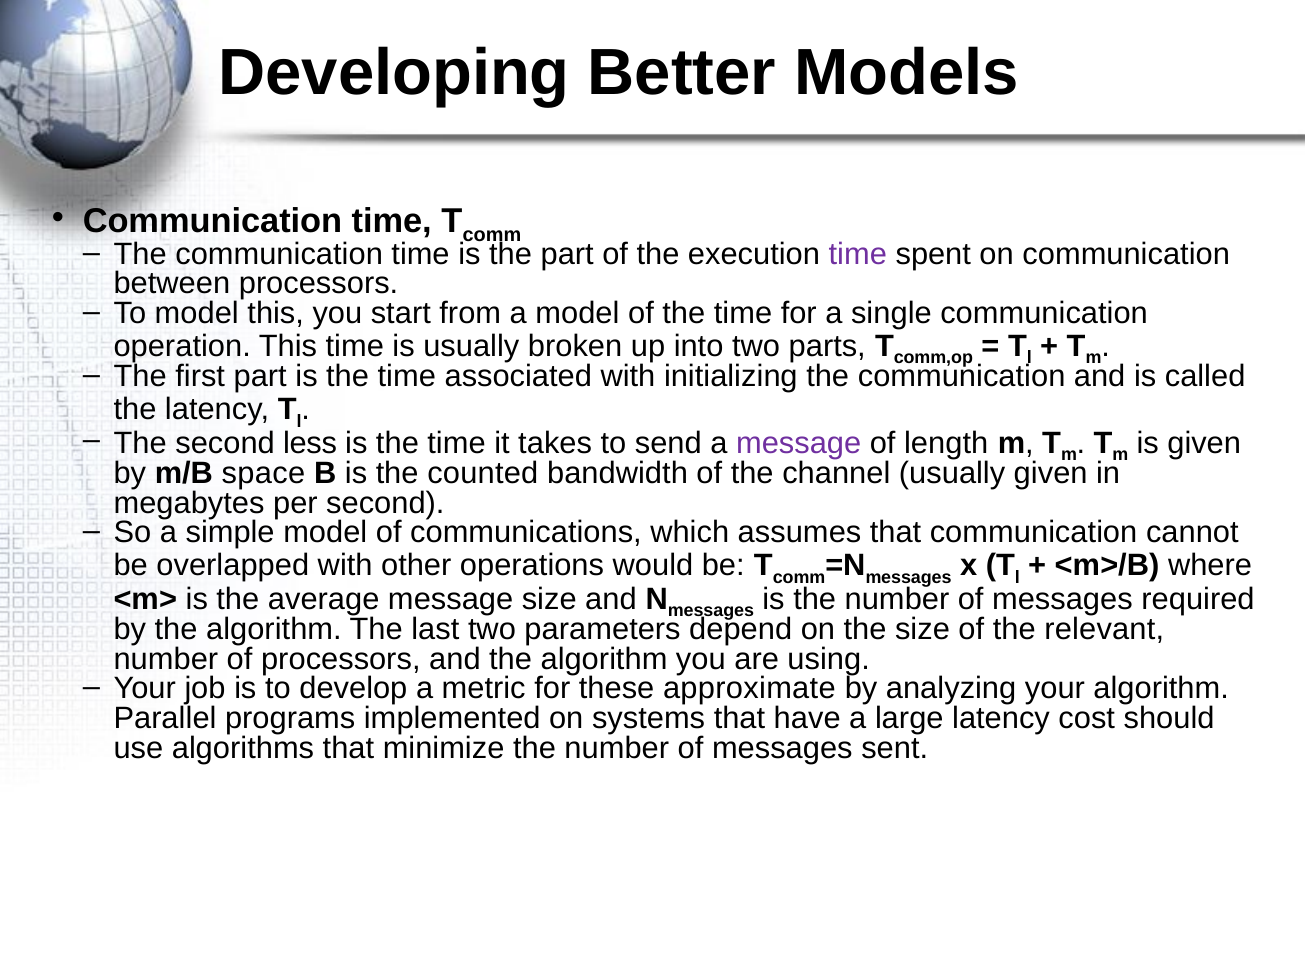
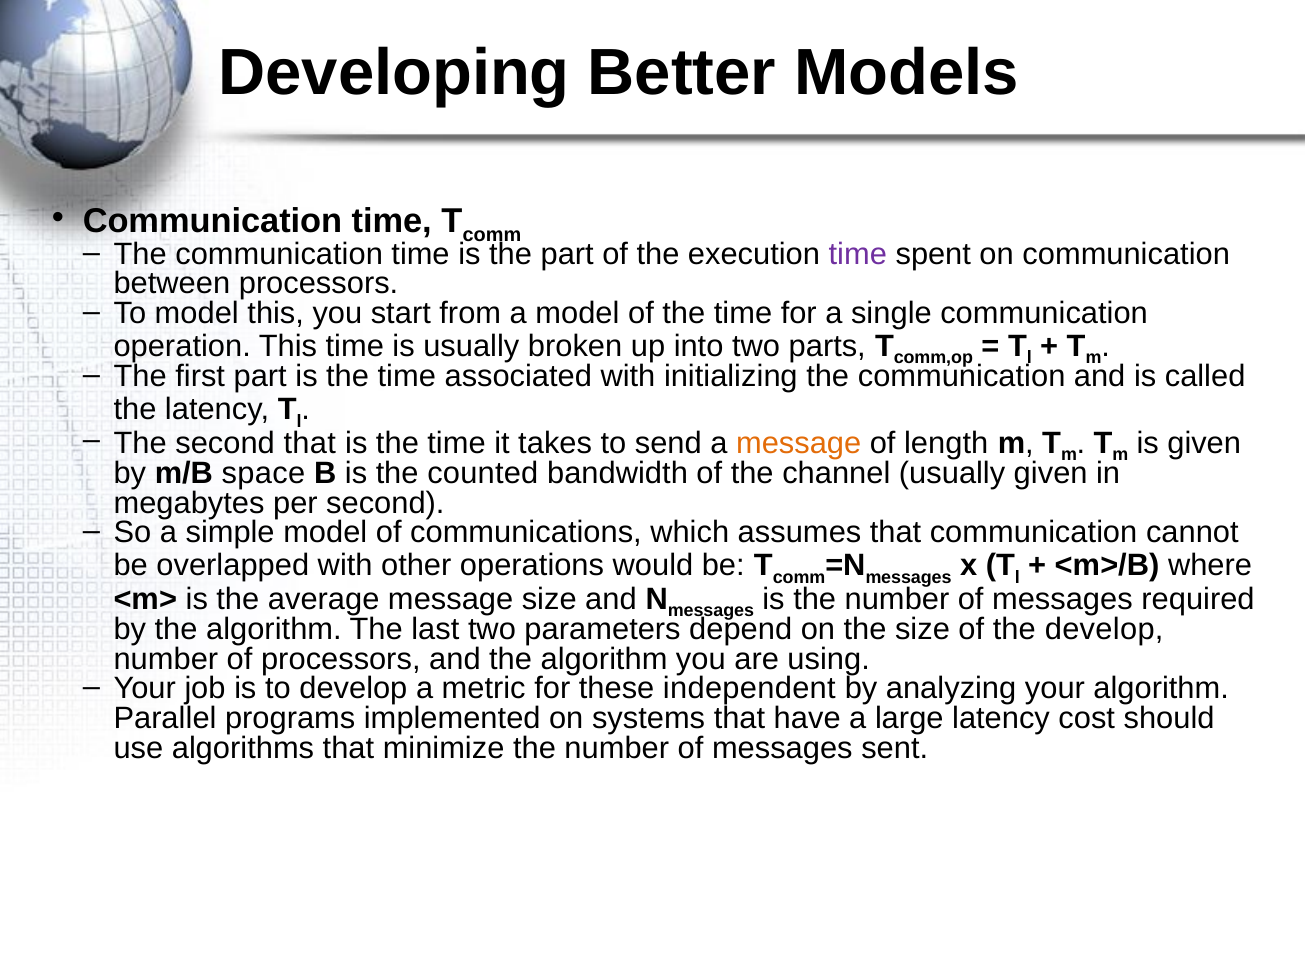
second less: less -> that
message at (799, 443) colour: purple -> orange
the relevant: relevant -> develop
approximate: approximate -> independent
